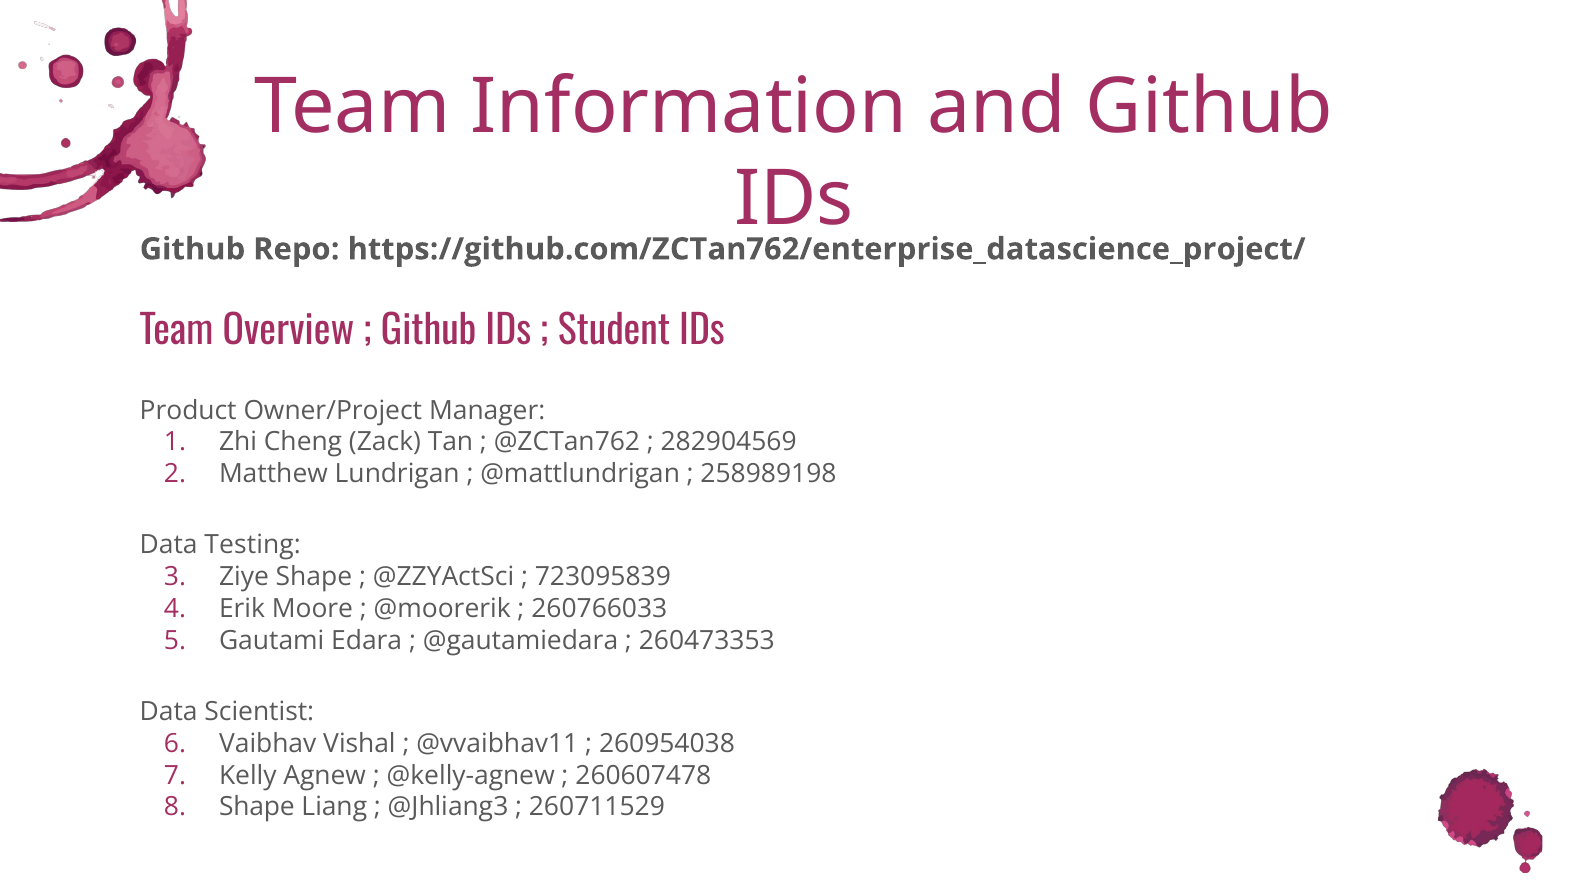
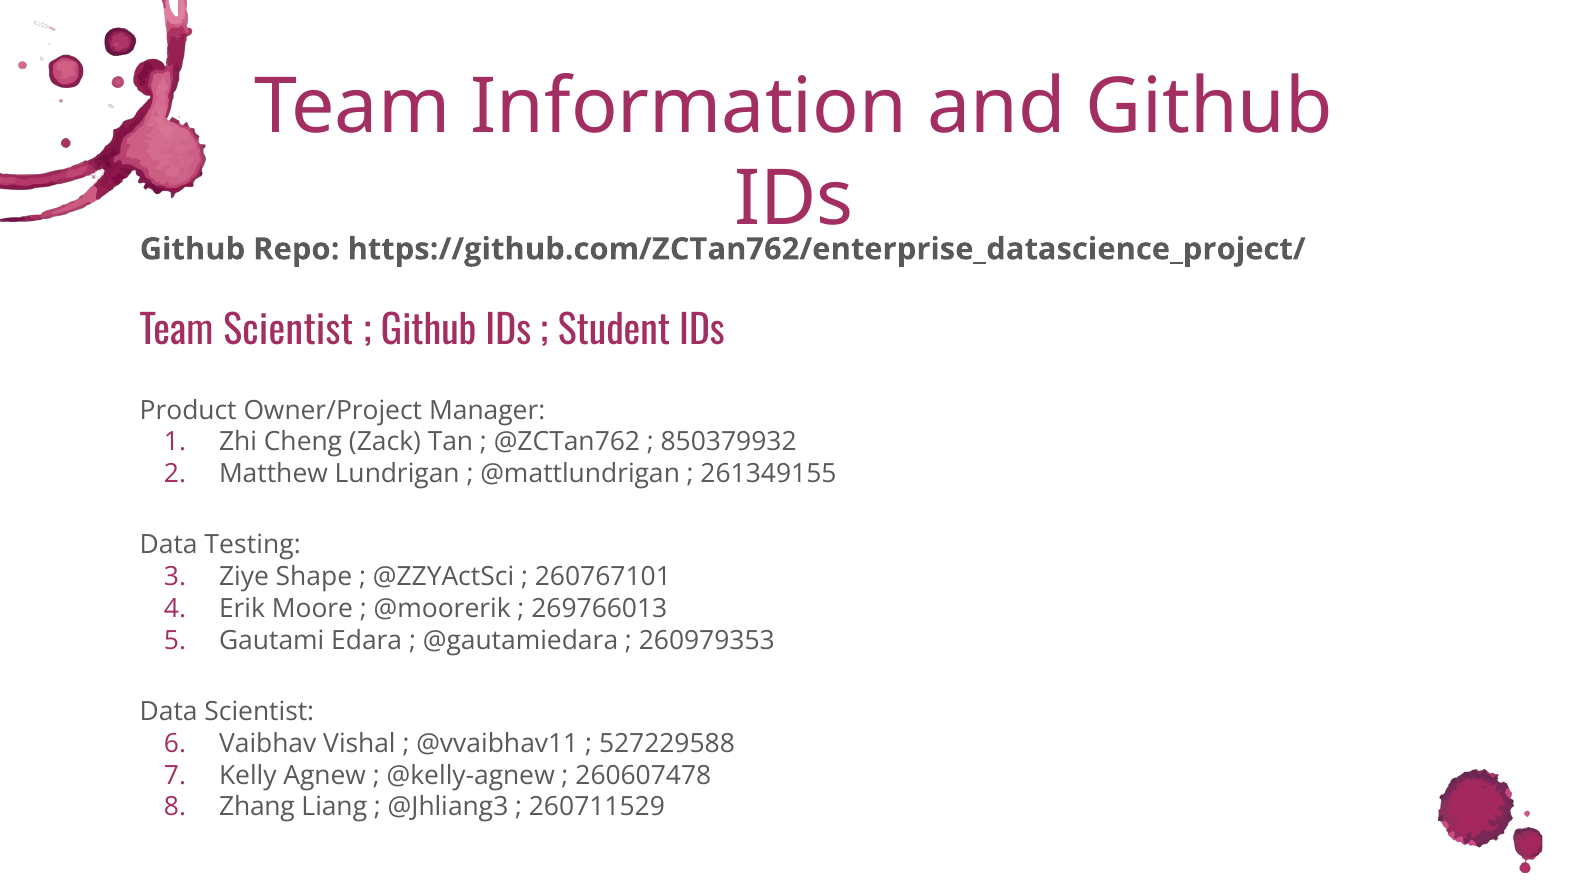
Team Overview: Overview -> Scientist
282904569: 282904569 -> 850379932
258989198: 258989198 -> 261349155
723095839: 723095839 -> 260767101
260766033: 260766033 -> 269766013
260473353: 260473353 -> 260979353
260954038: 260954038 -> 527229588
Shape at (257, 807): Shape -> Zhang
